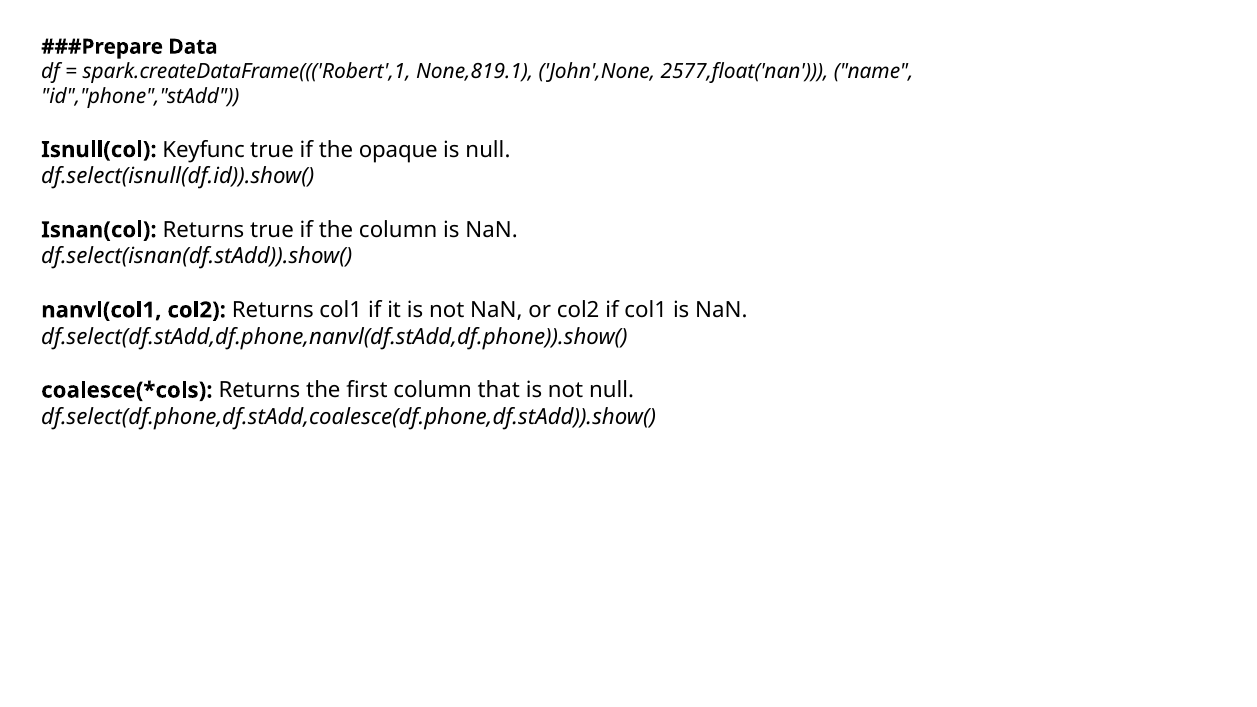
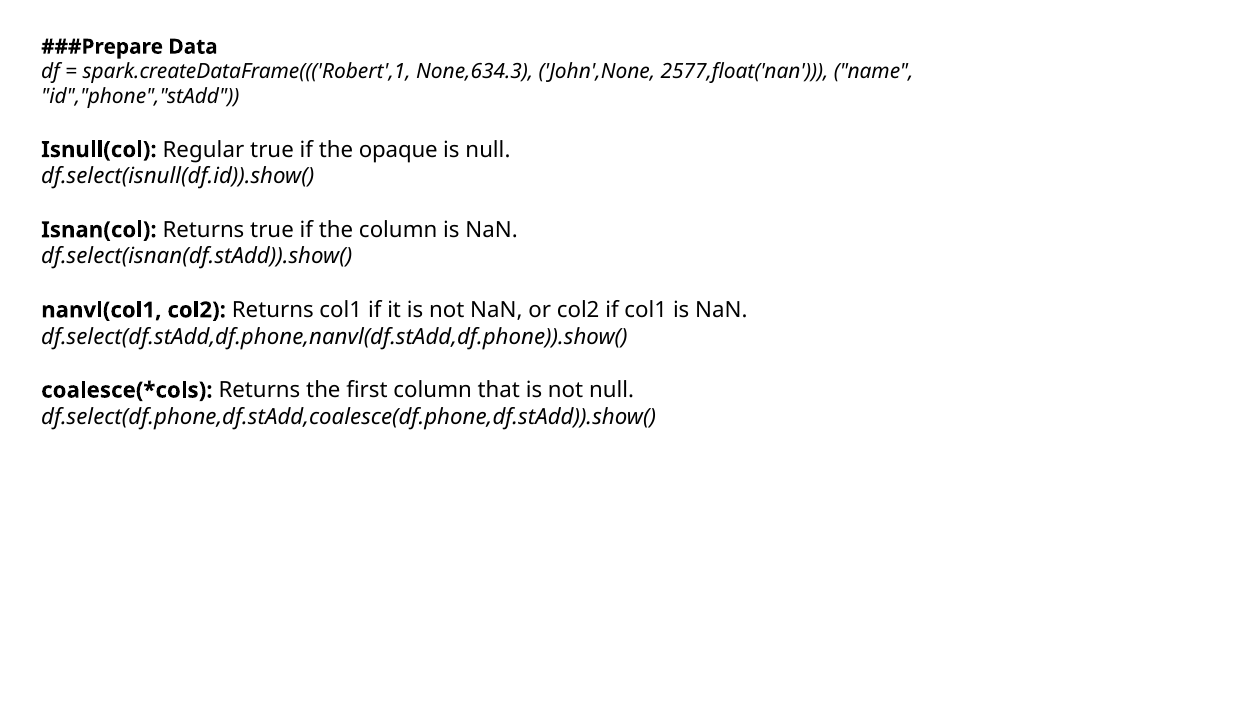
None,819.1: None,819.1 -> None,634.3
Keyfunc: Keyfunc -> Regular
